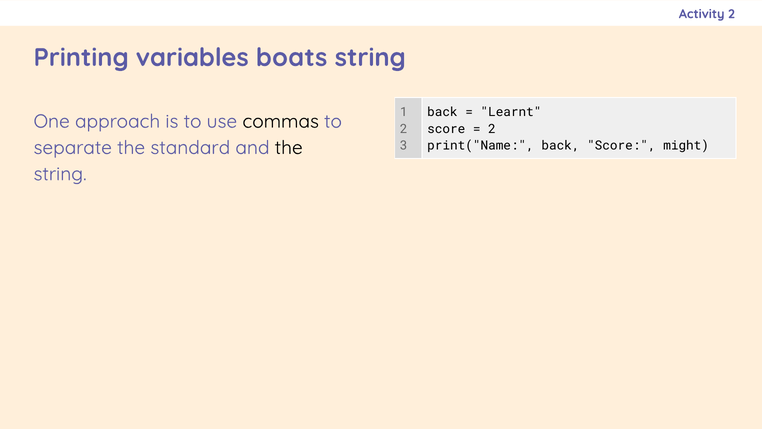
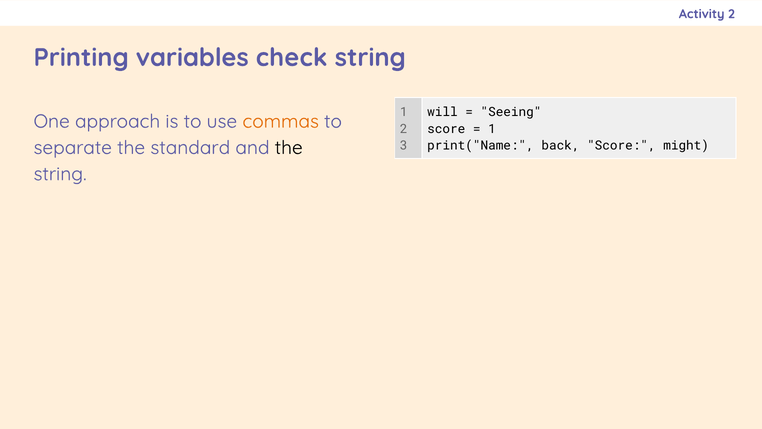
boats: boats -> check
back at (442, 112): back -> will
Learnt: Learnt -> Seeing
commas colour: black -> orange
2 at (492, 129): 2 -> 1
